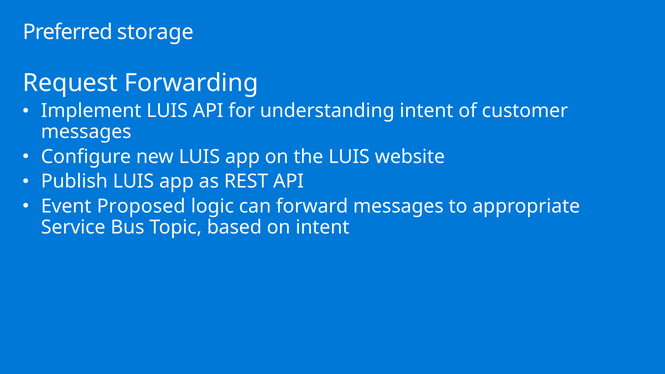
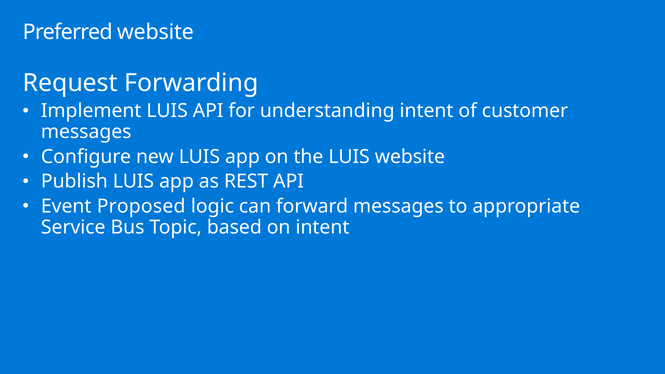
Preferred storage: storage -> website
